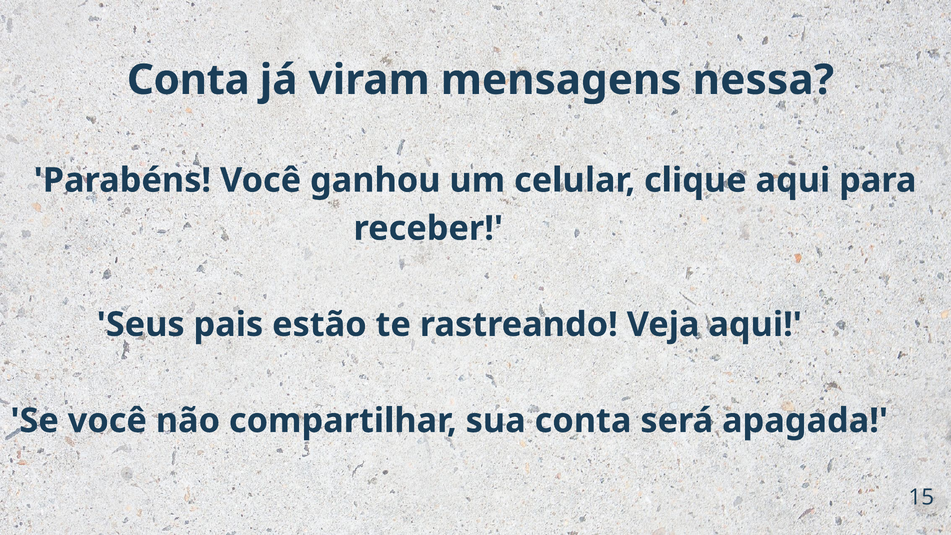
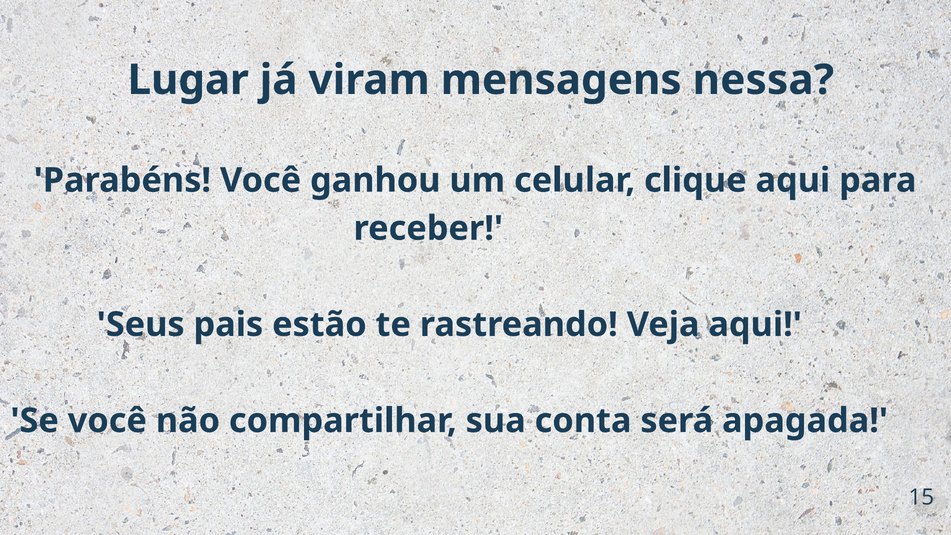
Conta at (188, 80): Conta -> Lugar
